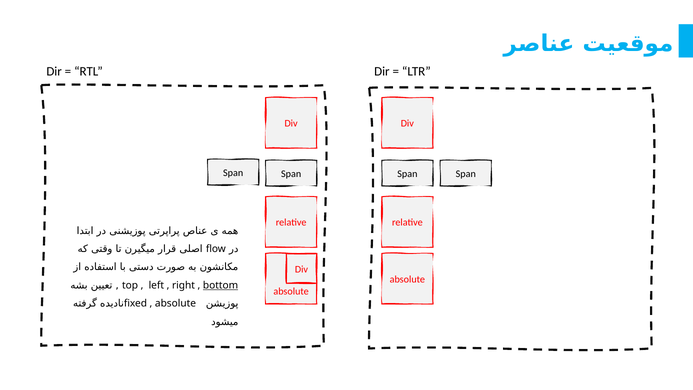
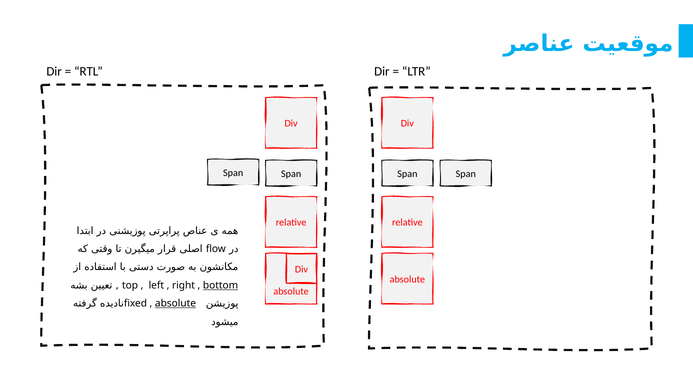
absolute at (175, 303) underline: none -> present
